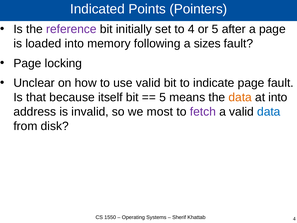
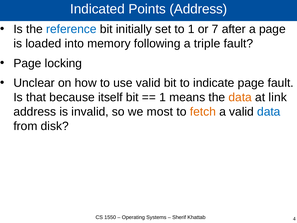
Points Pointers: Pointers -> Address
reference colour: purple -> blue
to 4: 4 -> 1
or 5: 5 -> 7
sizes: sizes -> triple
5 at (163, 97): 5 -> 1
at into: into -> link
fetch colour: purple -> orange
